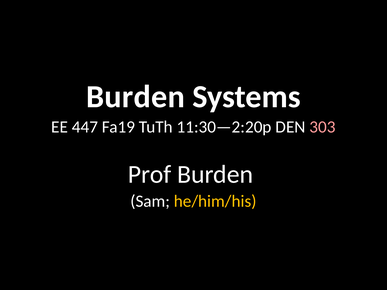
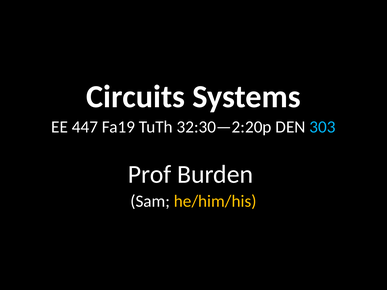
Burden at (135, 97): Burden -> Circuits
11:30—2:20p: 11:30—2:20p -> 32:30—2:20p
303 colour: pink -> light blue
